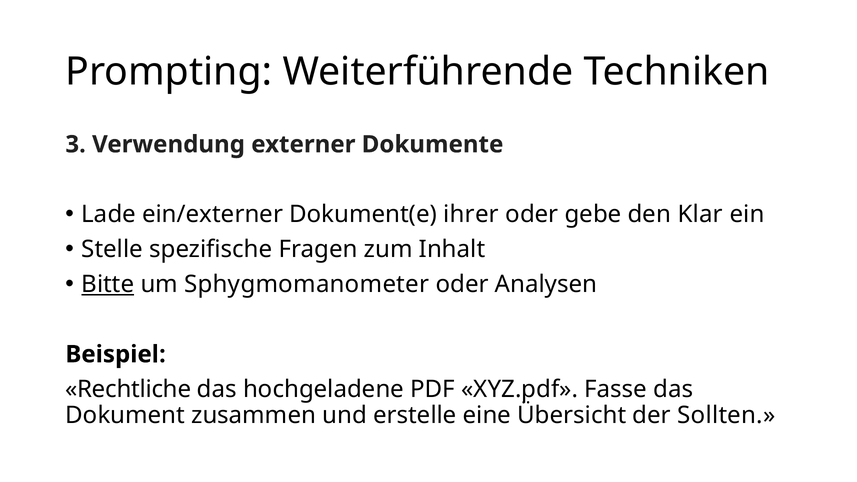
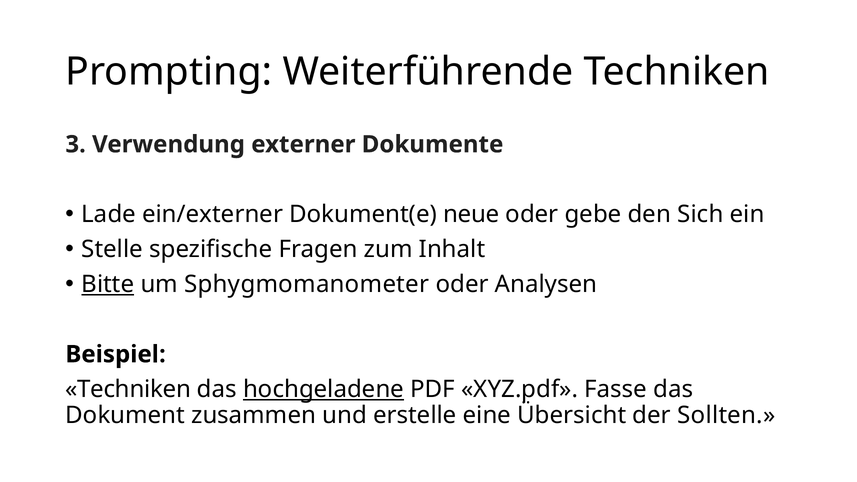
ihrer: ihrer -> neue
Klar: Klar -> Sich
Rechtliche at (128, 389): Rechtliche -> Techniken
hochgeladene underline: none -> present
